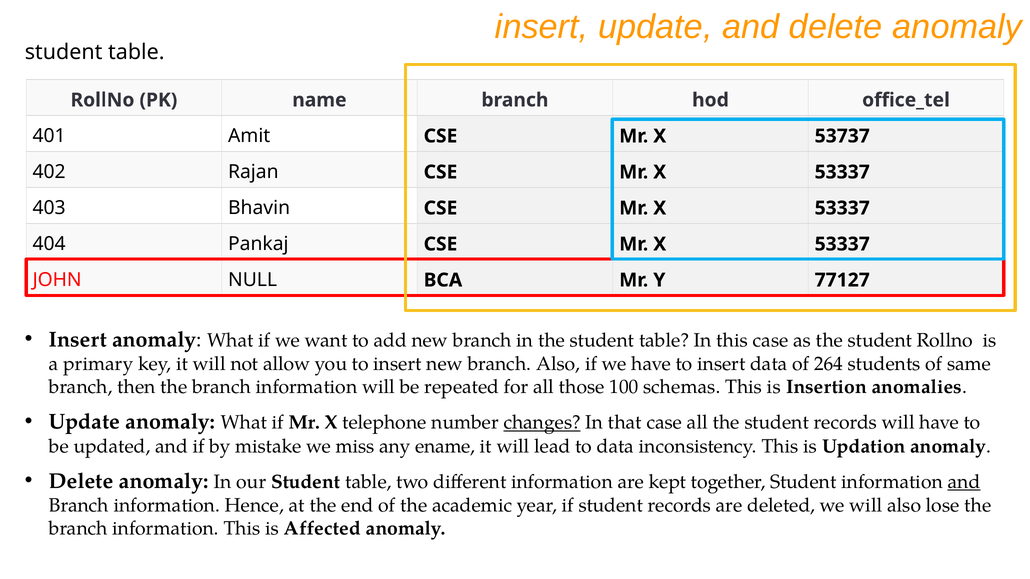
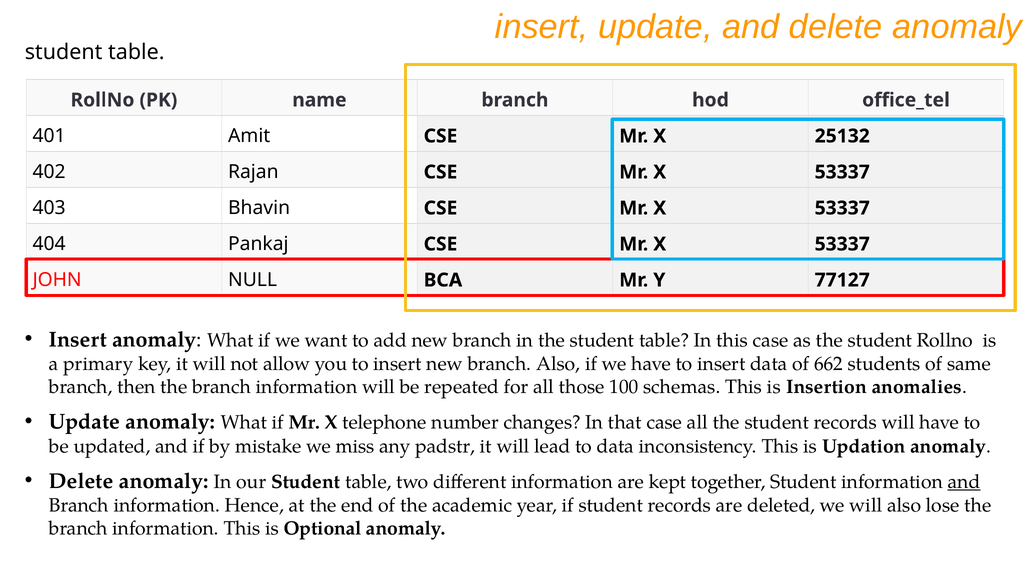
53737: 53737 -> 25132
264: 264 -> 662
changes underline: present -> none
ename: ename -> padstr
Affected: Affected -> Optional
